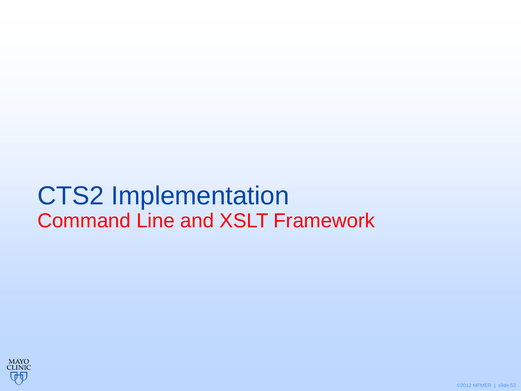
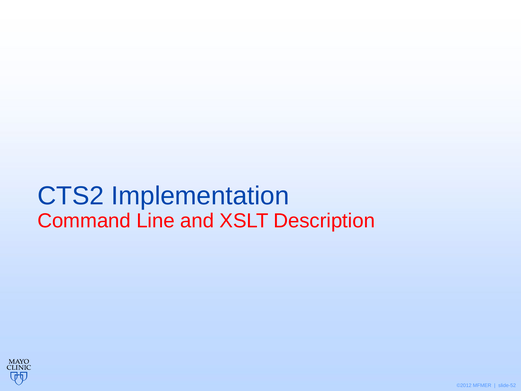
Framework: Framework -> Description
